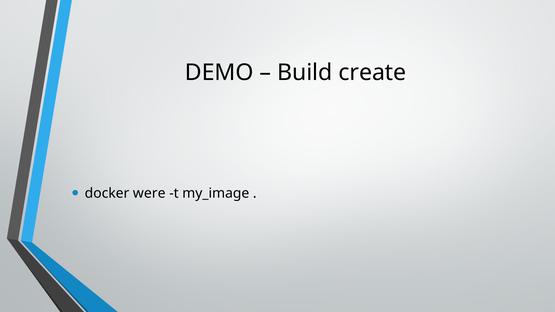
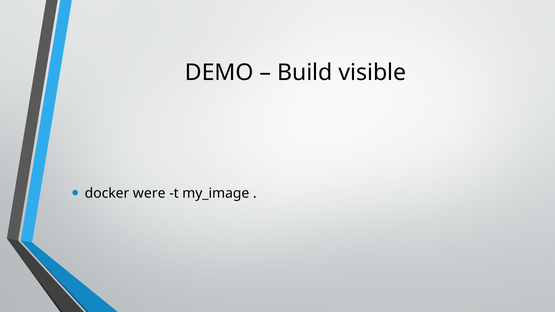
create: create -> visible
